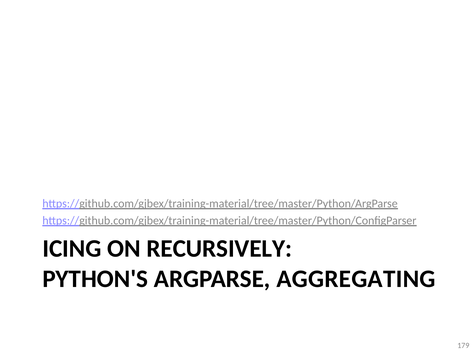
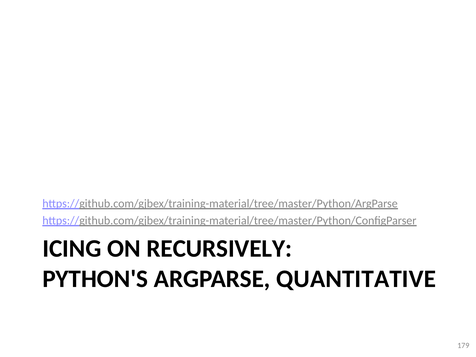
AGGREGATING: AGGREGATING -> QUANTITATIVE
